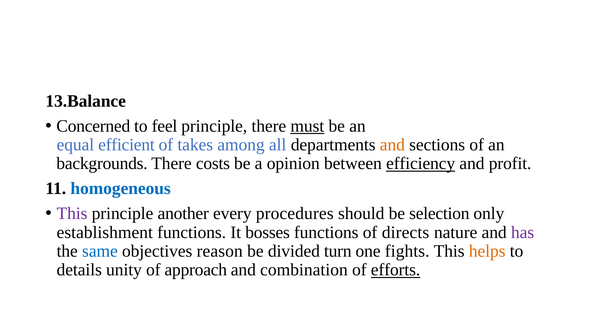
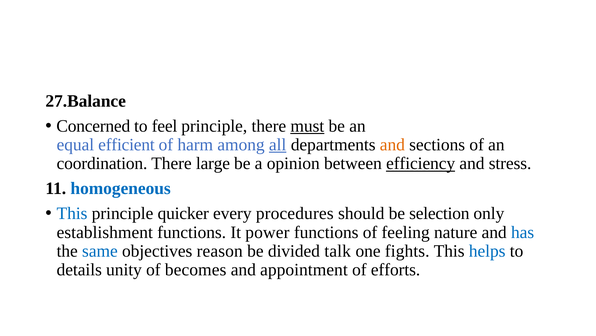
13.Balance: 13.Balance -> 27.Balance
takes: takes -> harm
all underline: none -> present
backgrounds: backgrounds -> coordination
costs: costs -> large
profit: profit -> stress
This at (72, 213) colour: purple -> blue
another: another -> quicker
bosses: bosses -> power
directs: directs -> feeling
has colour: purple -> blue
turn: turn -> talk
helps colour: orange -> blue
approach: approach -> becomes
combination: combination -> appointment
efforts underline: present -> none
